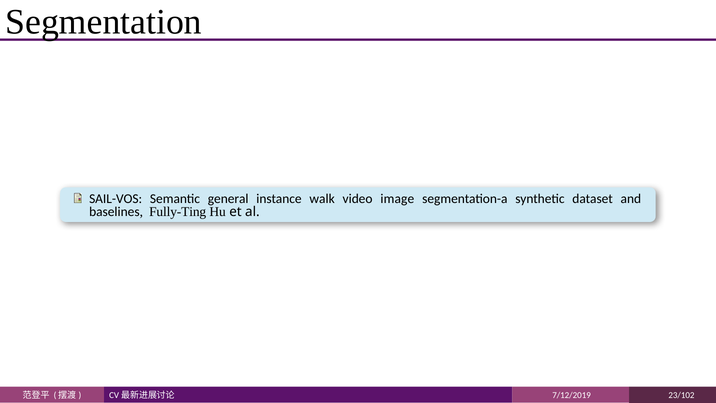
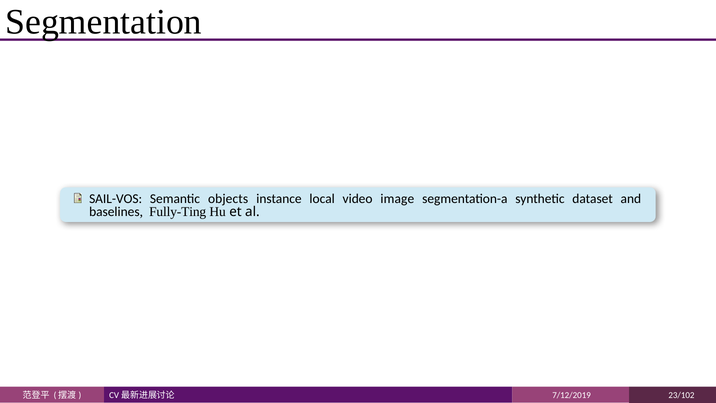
general: general -> objects
walk: walk -> local
